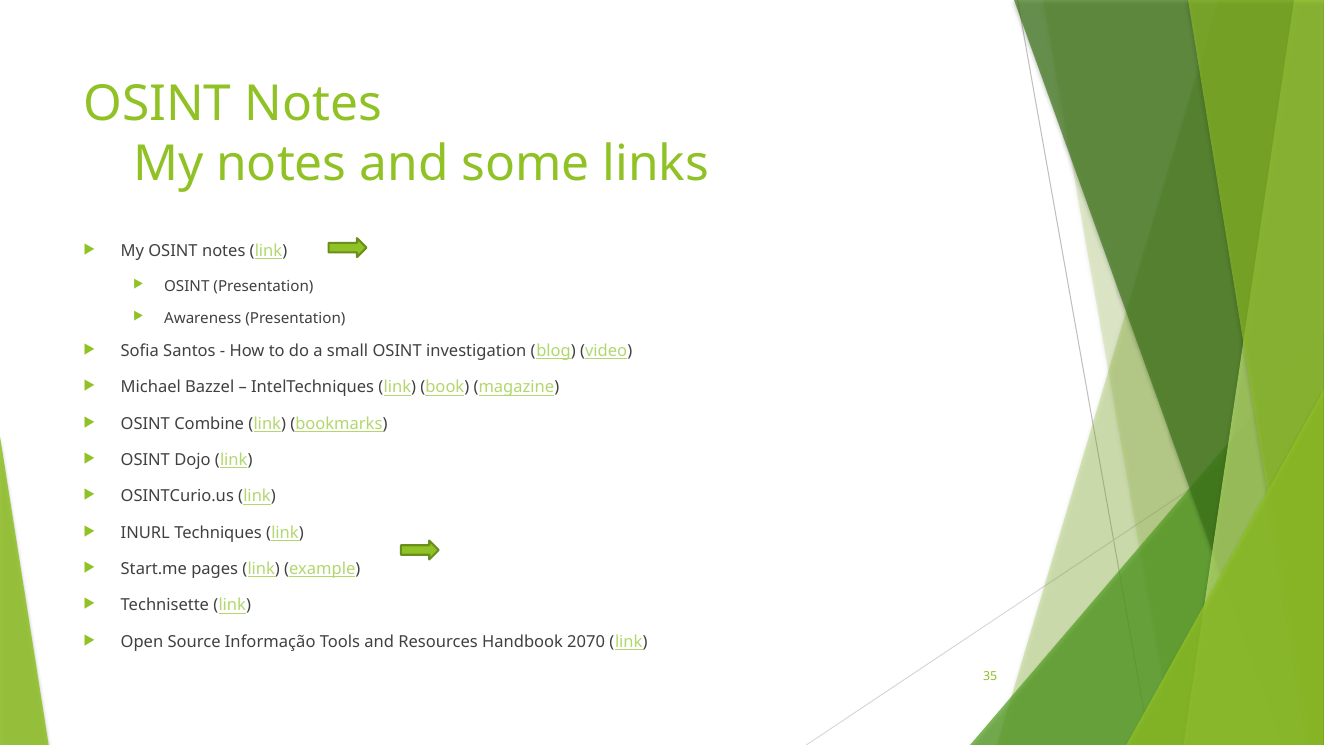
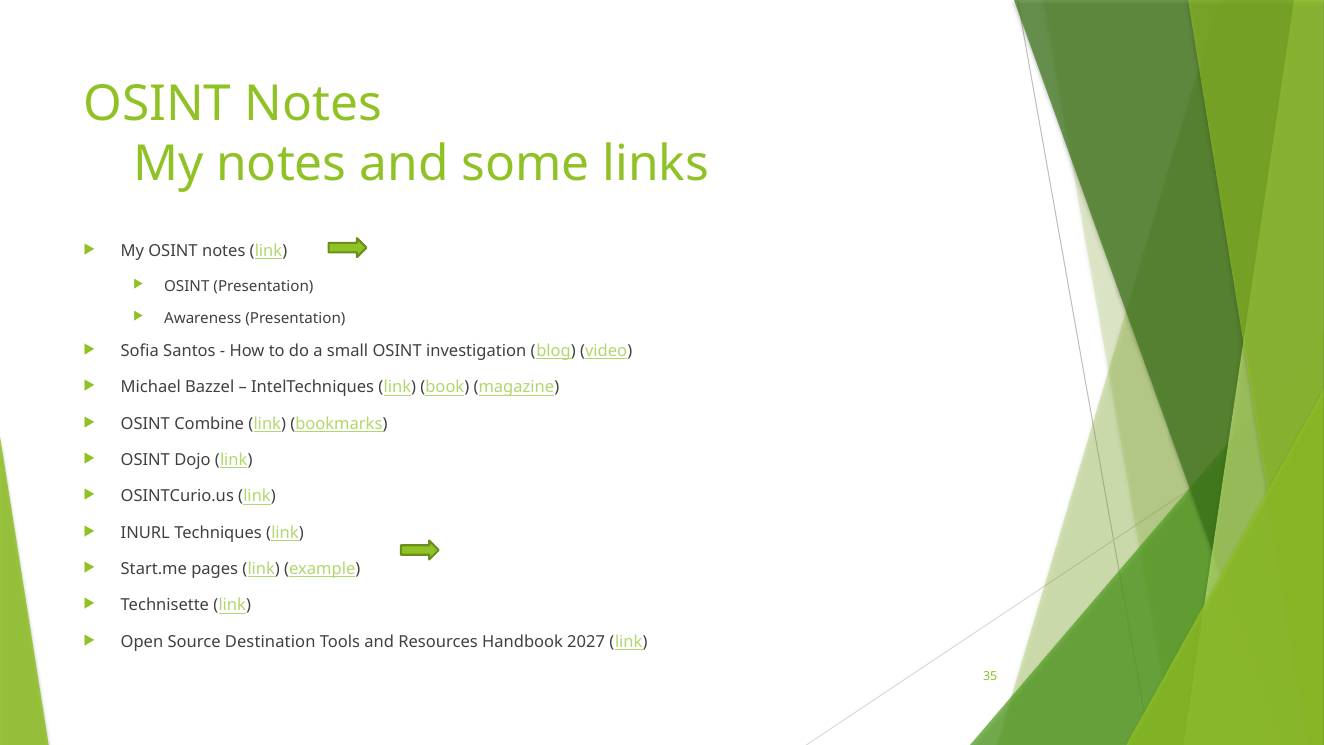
Informação: Informação -> Destination
2070: 2070 -> 2027
